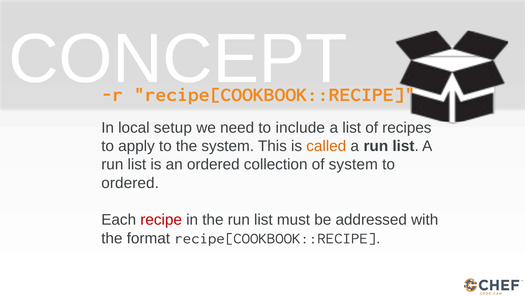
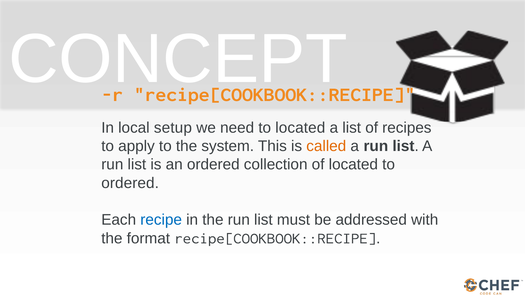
to include: include -> located
of system: system -> located
recipe colour: red -> blue
